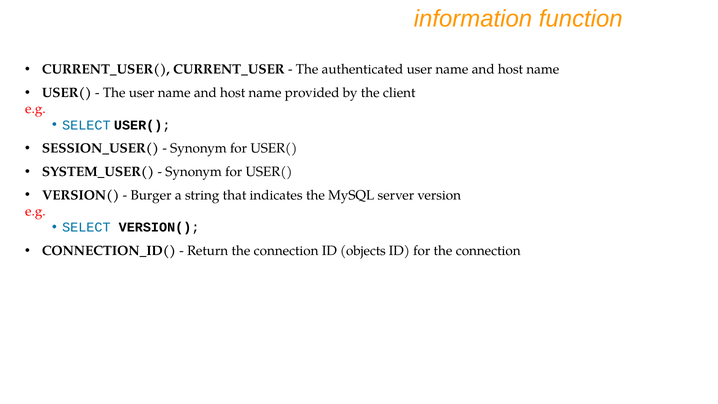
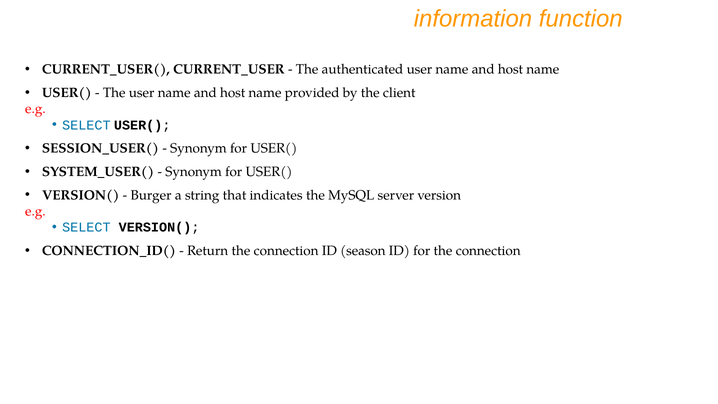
objects: objects -> season
